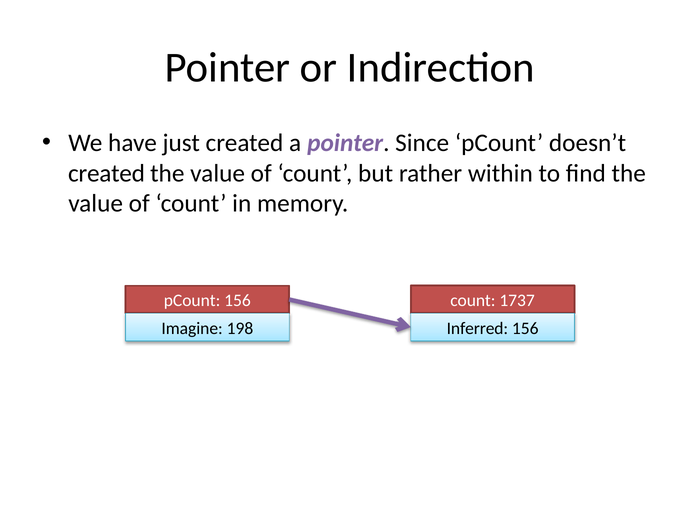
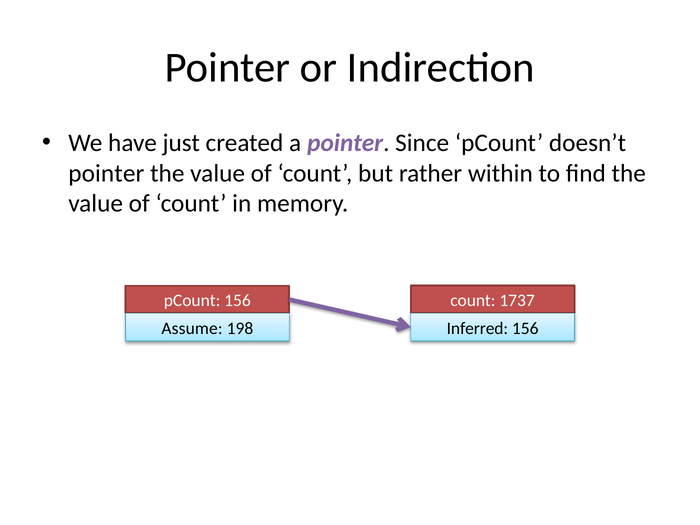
created at (106, 173): created -> pointer
Imagine: Imagine -> Assume
